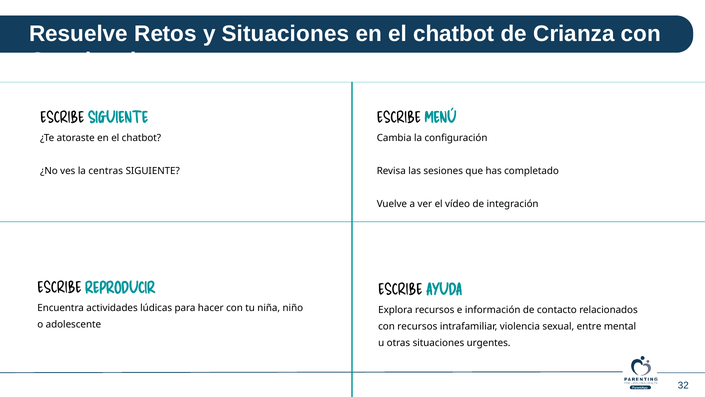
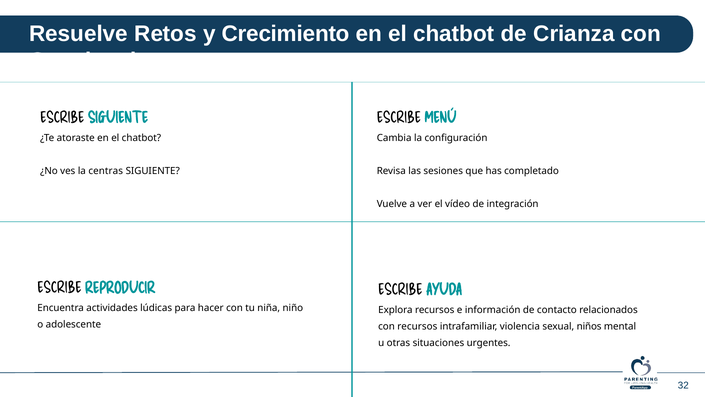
y Situaciones: Situaciones -> Crecimiento
entre: entre -> niños
